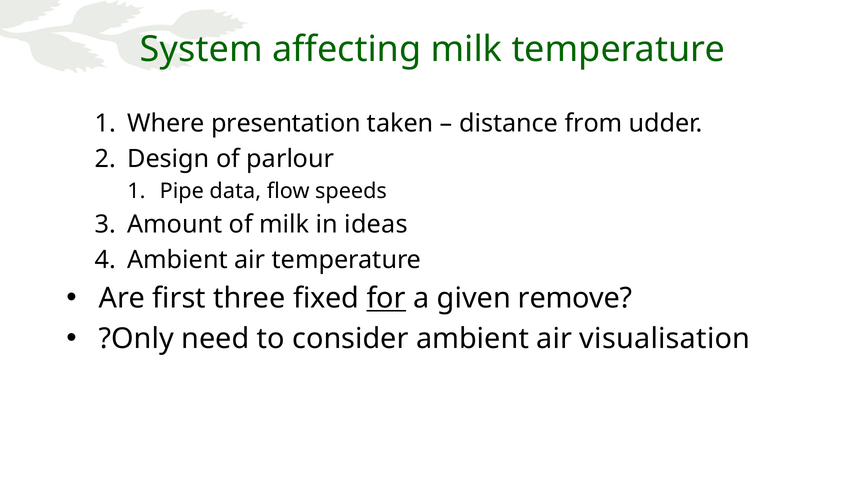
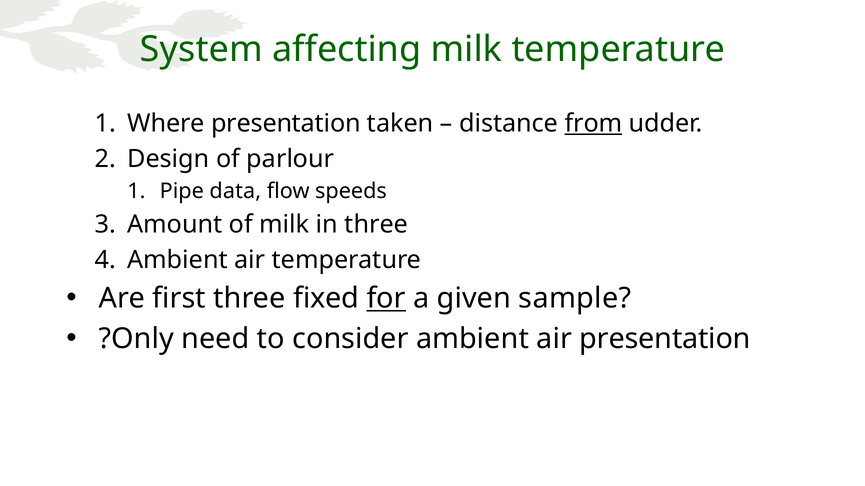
from underline: none -> present
in ideas: ideas -> three
remove: remove -> sample
air visualisation: visualisation -> presentation
